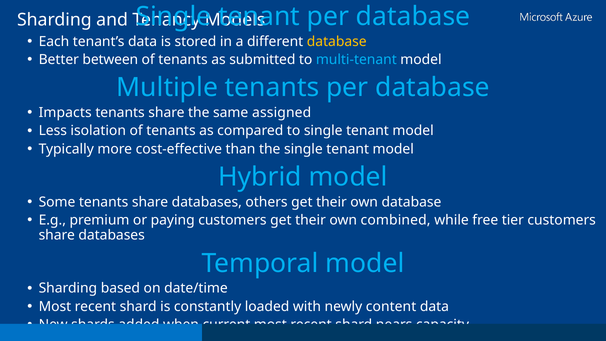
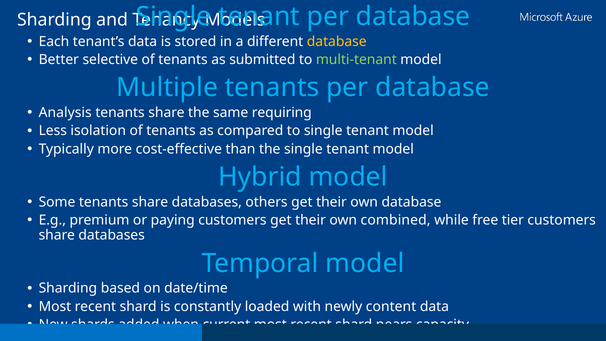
between: between -> selective
multi-tenant colour: light blue -> light green
Impacts: Impacts -> Analysis
assigned: assigned -> requiring
